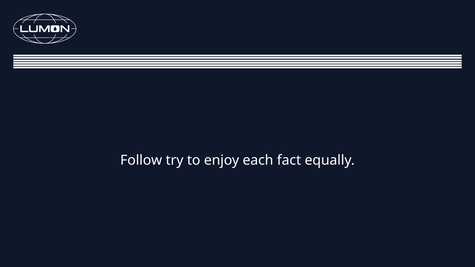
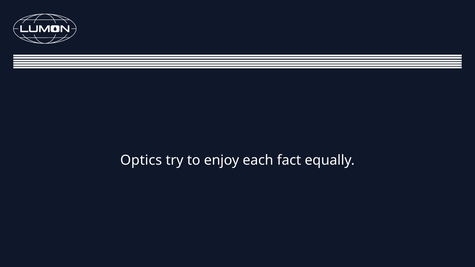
Follow: Follow -> Optics
